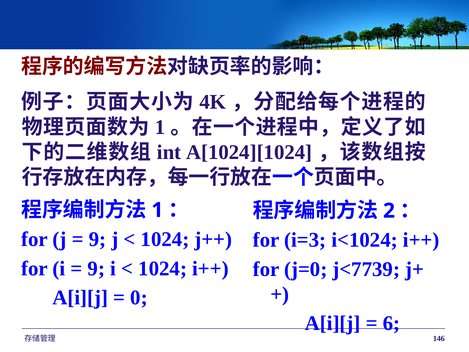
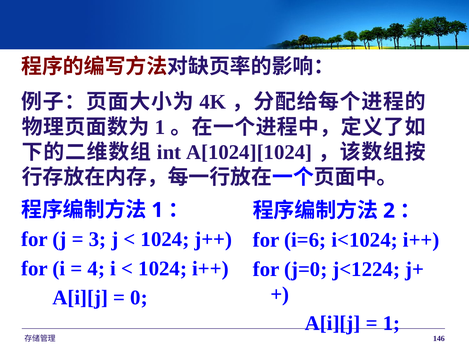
9 at (97, 239): 9 -> 3
i=3: i=3 -> i=6
9 at (96, 268): 9 -> 4
j<7739: j<7739 -> j<1224
6 at (391, 323): 6 -> 1
